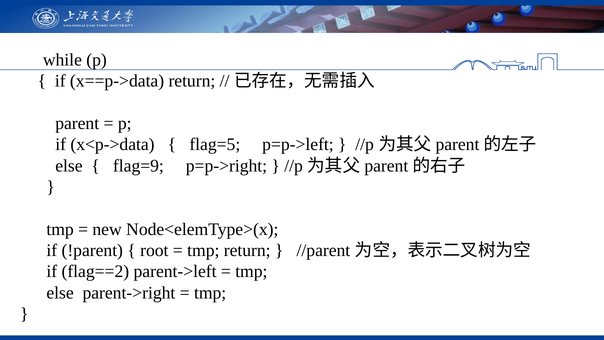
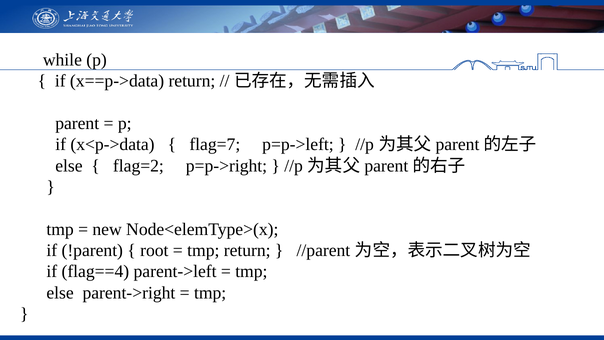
flag=5: flag=5 -> flag=7
flag=9: flag=9 -> flag=2
flag==2: flag==2 -> flag==4
